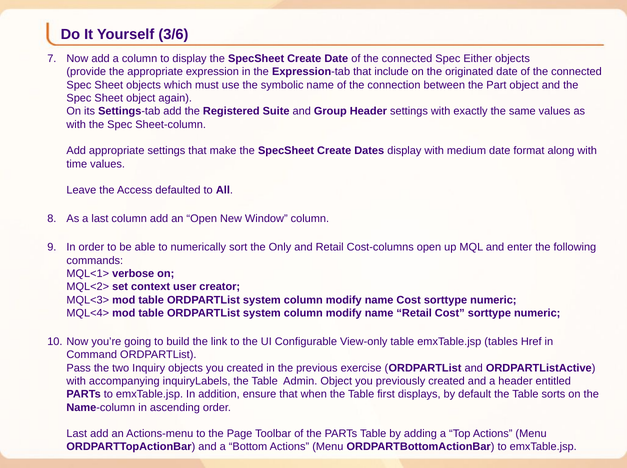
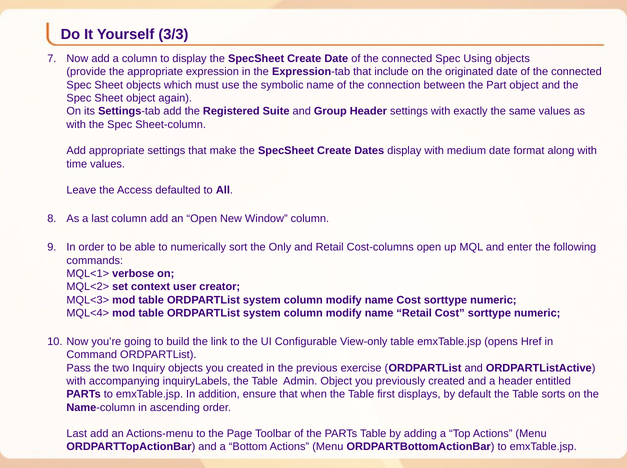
3/6: 3/6 -> 3/3
Either: Either -> Using
tables: tables -> opens
